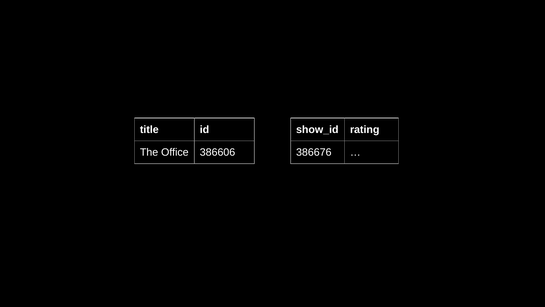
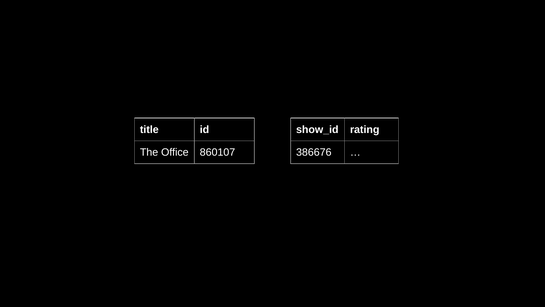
386606: 386606 -> 860107
